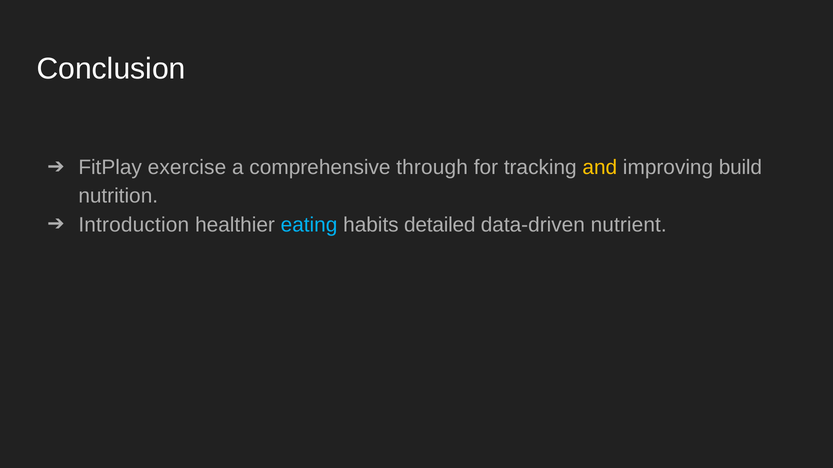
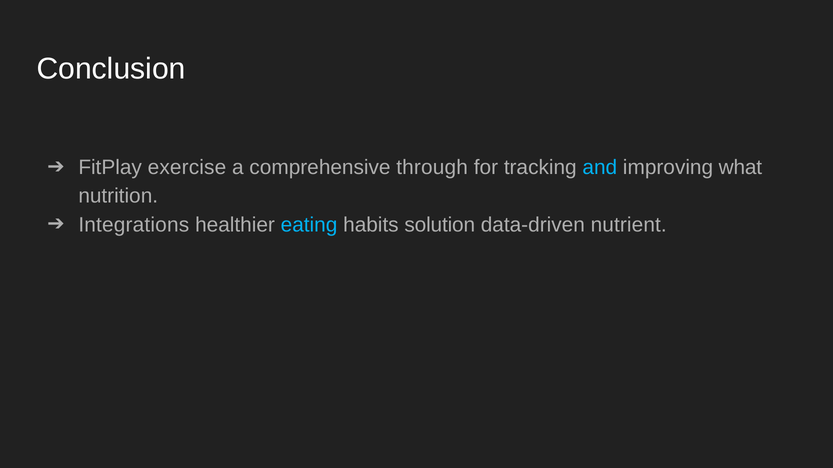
and colour: yellow -> light blue
build: build -> what
Introduction: Introduction -> Integrations
detailed: detailed -> solution
